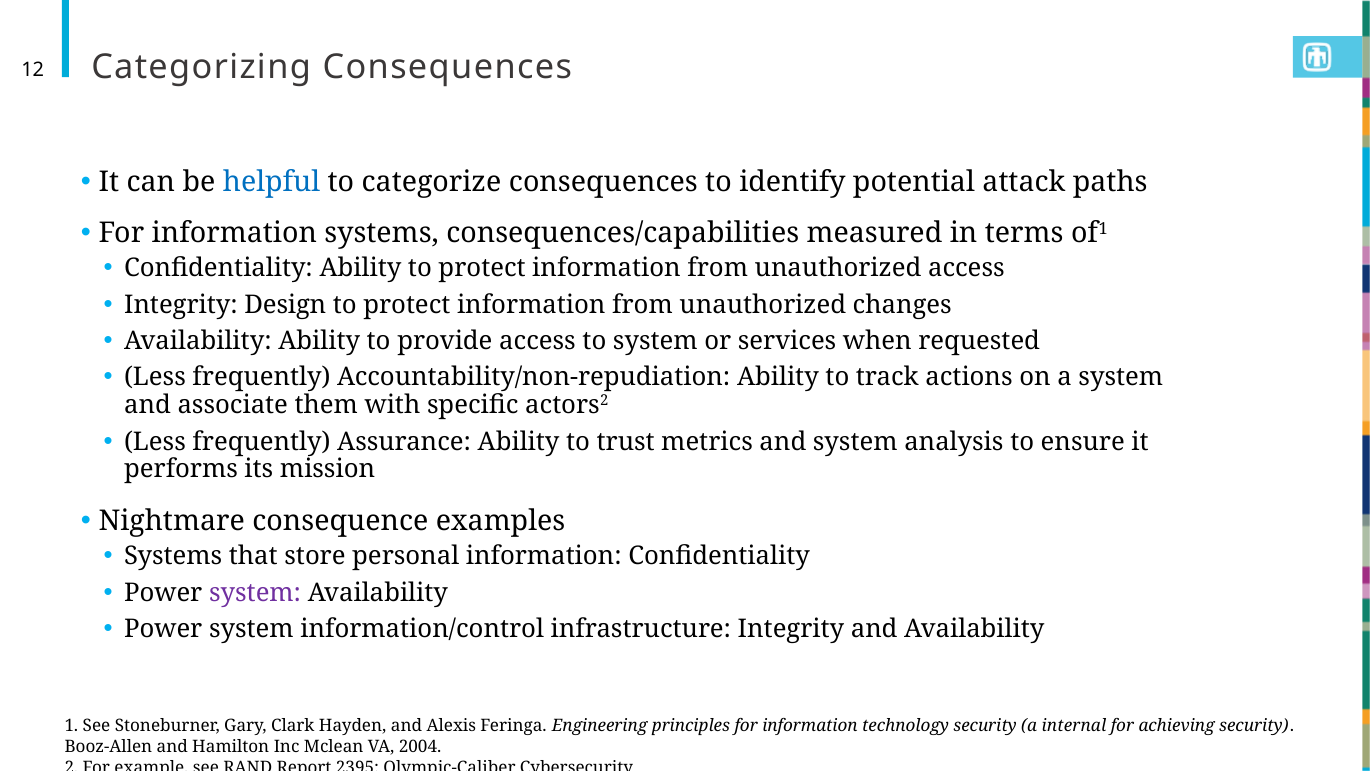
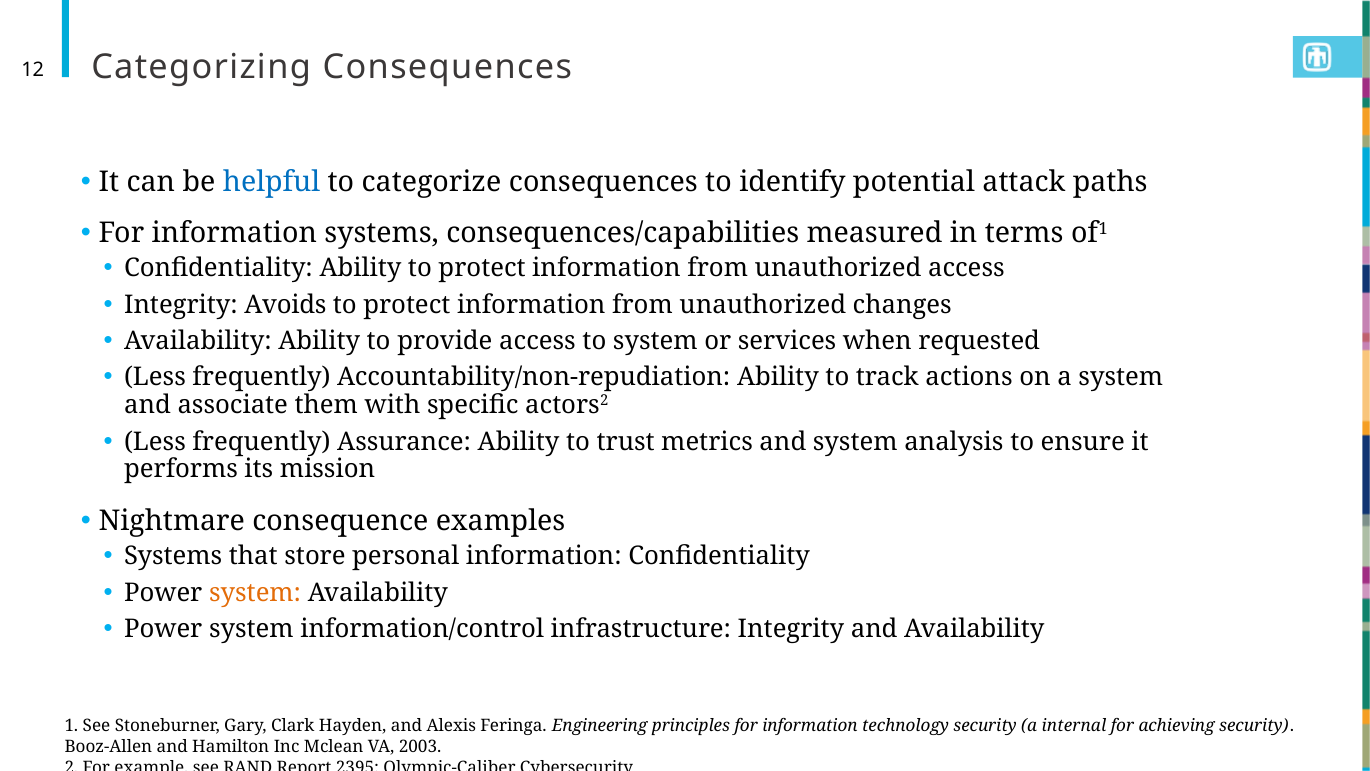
Design: Design -> Avoids
system at (255, 593) colour: purple -> orange
2004: 2004 -> 2003
